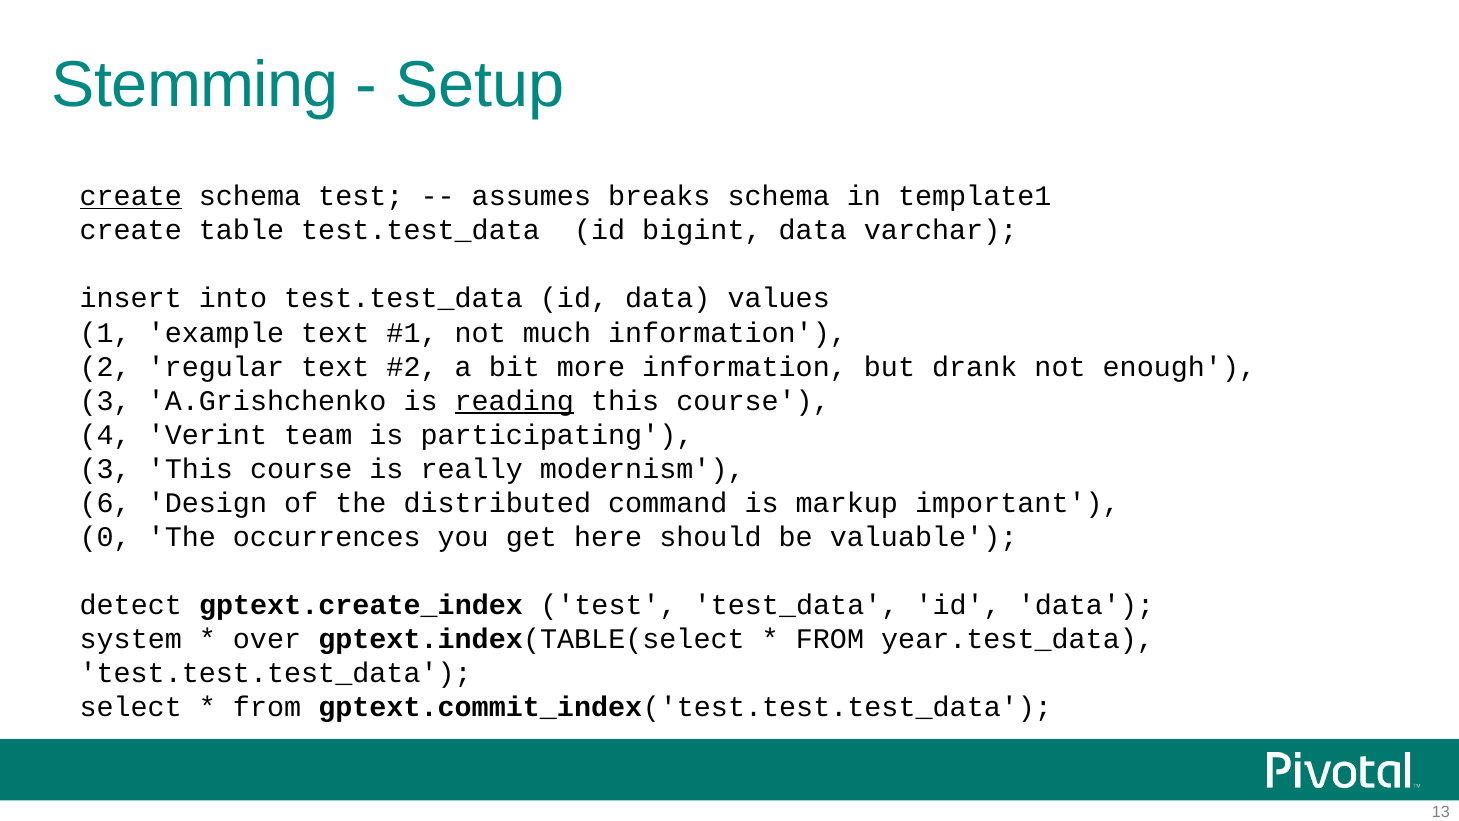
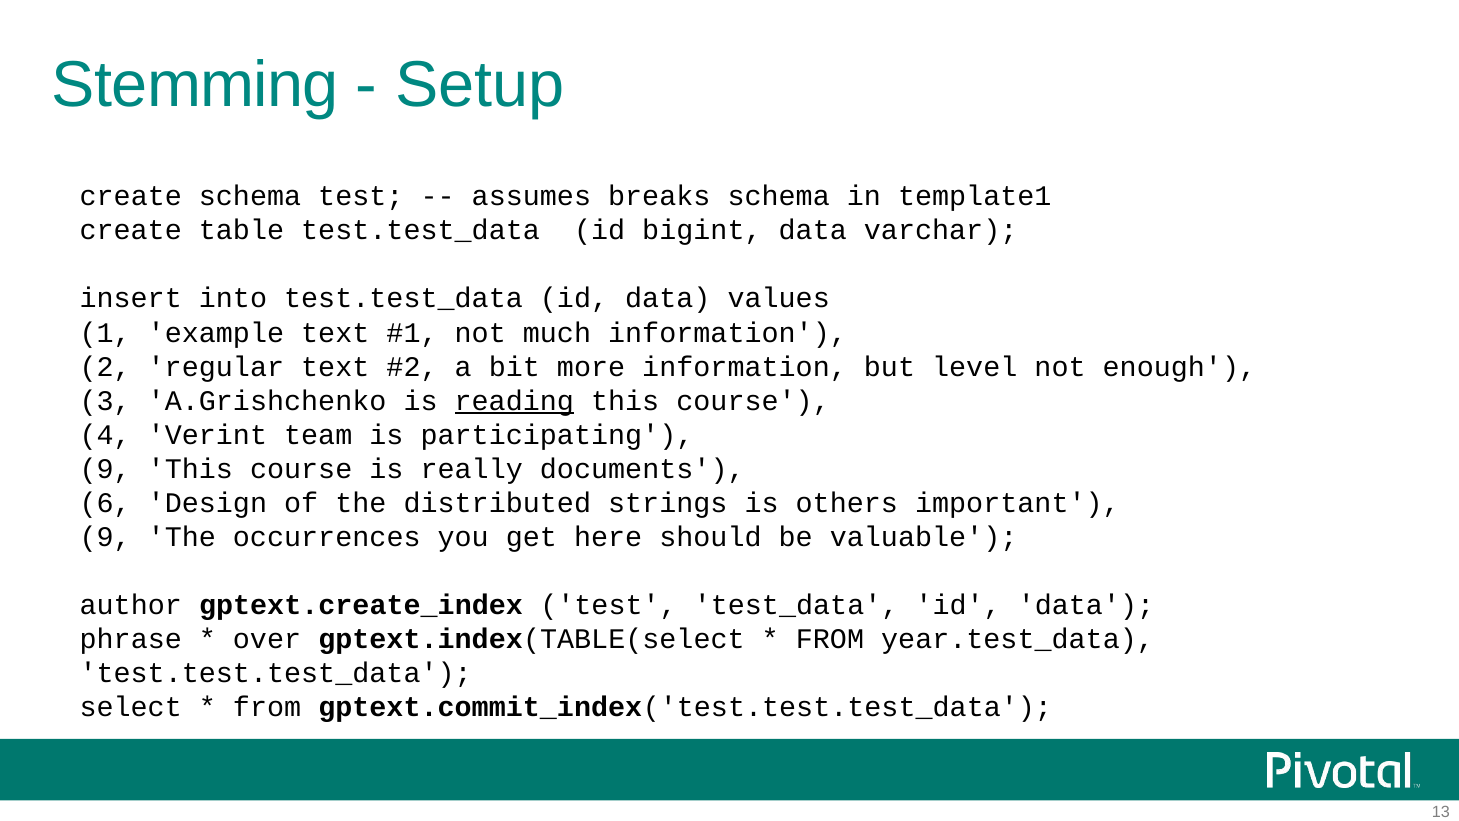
create at (131, 196) underline: present -> none
drank: drank -> level
3 at (105, 469): 3 -> 9
modernism: modernism -> documents
command: command -> strings
markup: markup -> others
0 at (105, 537): 0 -> 9
detect: detect -> author
system: system -> phrase
